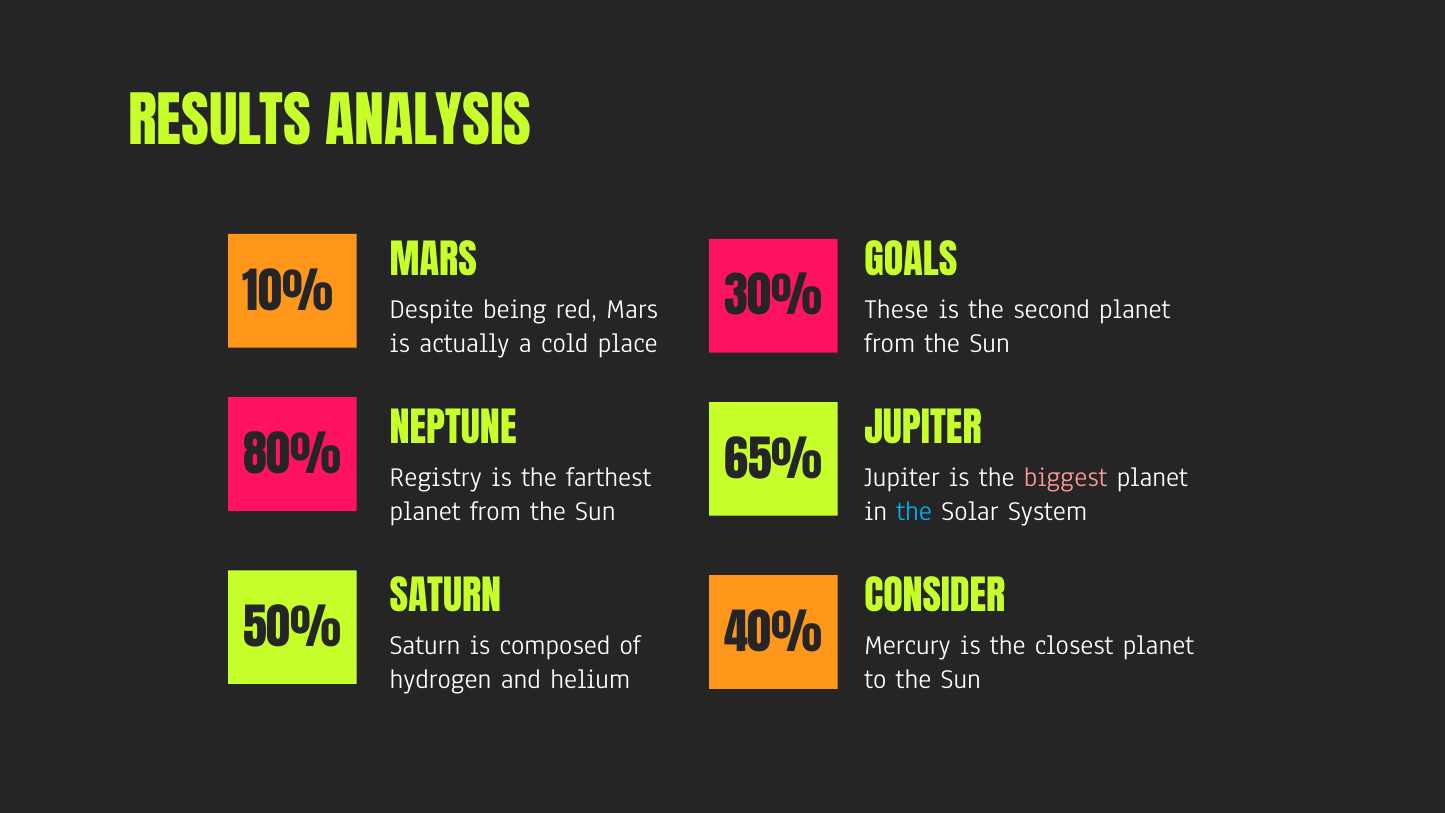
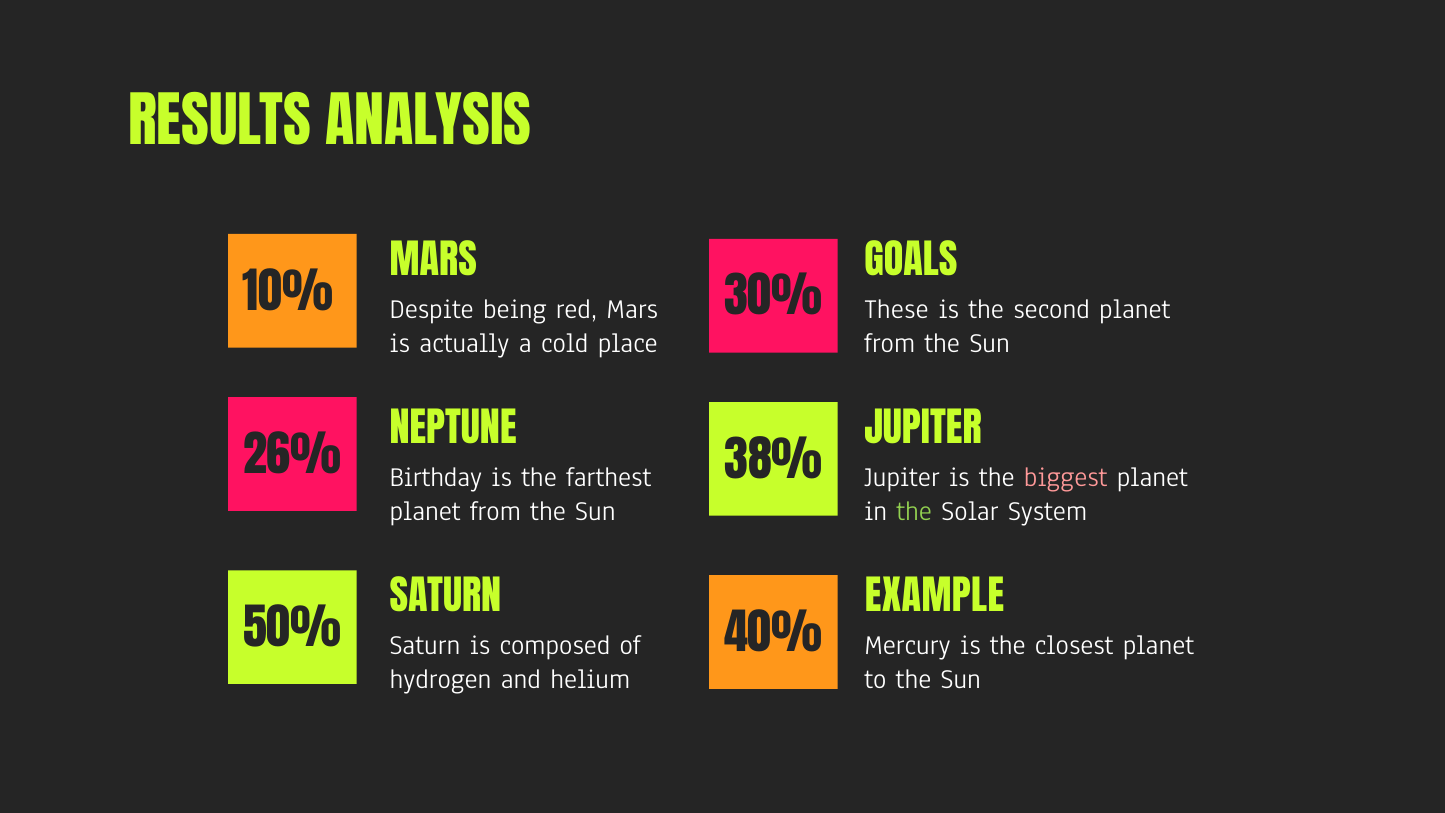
80%: 80% -> 26%
65%: 65% -> 38%
Registry: Registry -> Birthday
the at (914, 511) colour: light blue -> light green
CONSIDER: CONSIDER -> EXAMPLE
